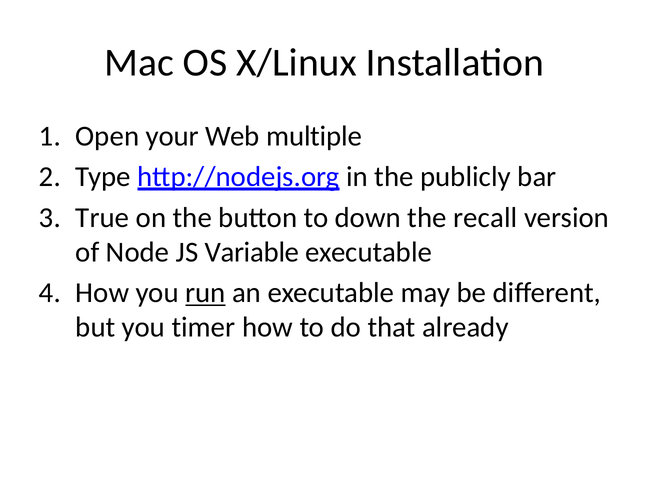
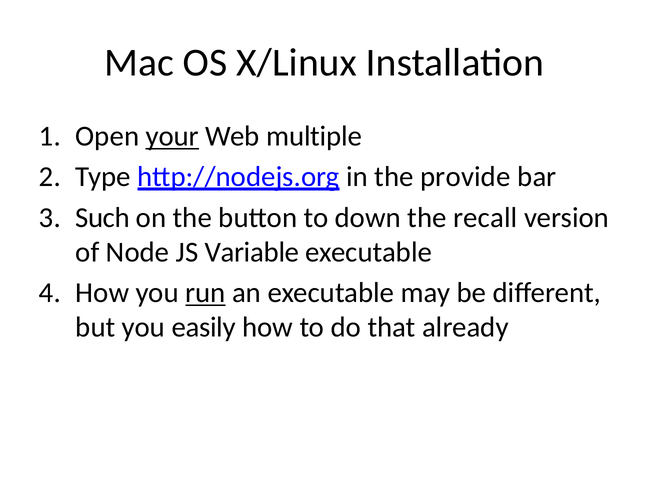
your underline: none -> present
publicly: publicly -> provide
True: True -> Such
timer: timer -> easily
